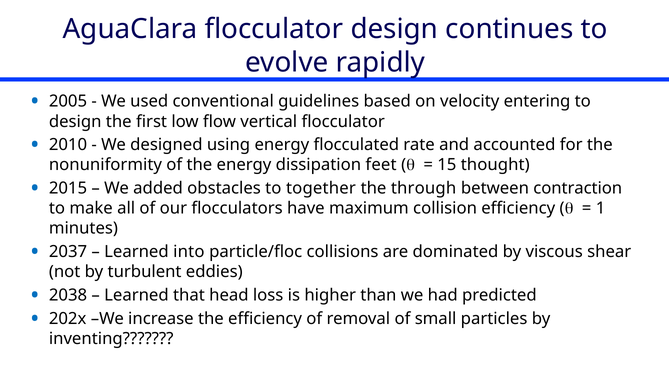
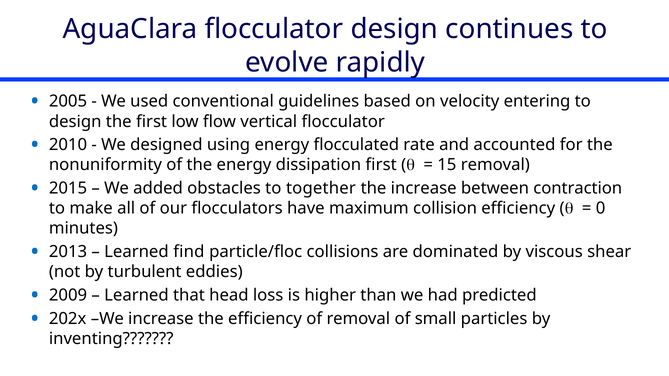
dissipation feet: feet -> first
15 thought: thought -> removal
the through: through -> increase
1: 1 -> 0
2037: 2037 -> 2013
into: into -> find
2038: 2038 -> 2009
